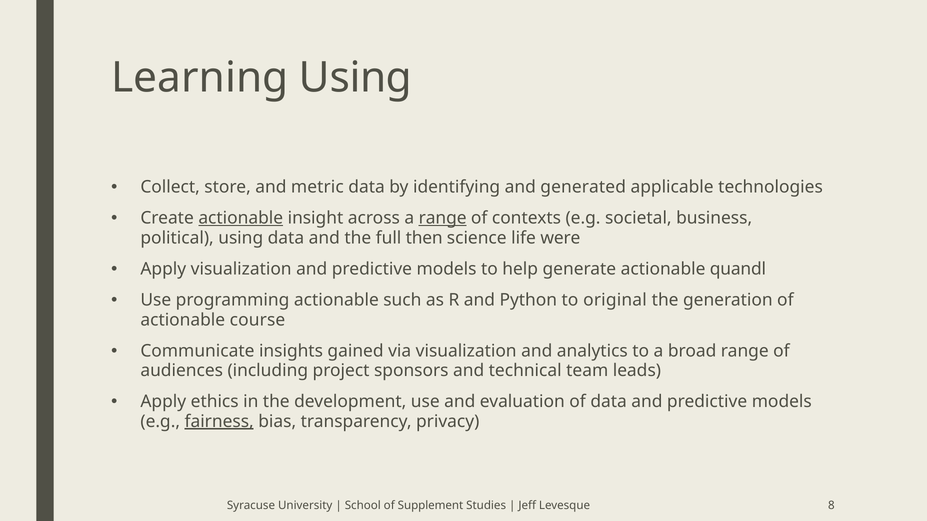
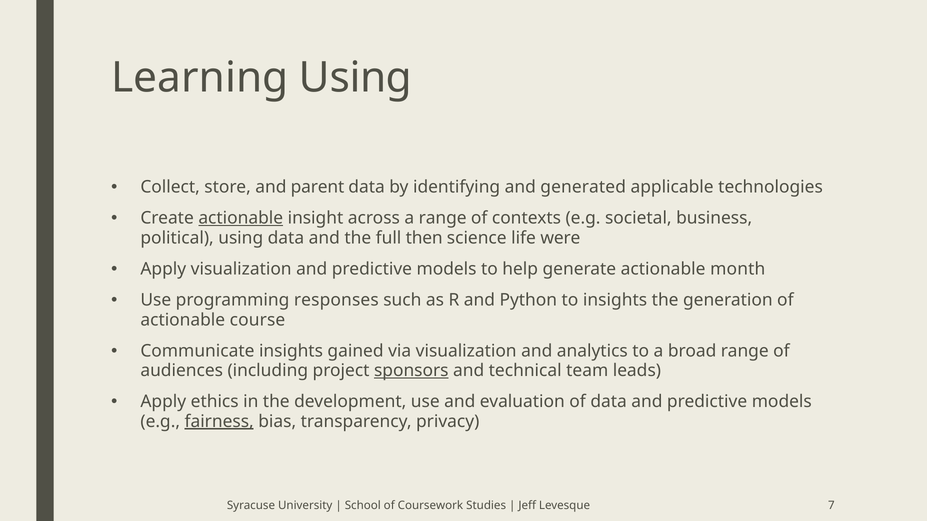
metric: metric -> parent
range at (443, 218) underline: present -> none
quandl: quandl -> month
programming actionable: actionable -> responses
to original: original -> insights
sponsors underline: none -> present
Supplement: Supplement -> Coursework
8: 8 -> 7
